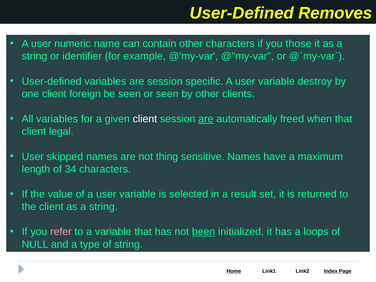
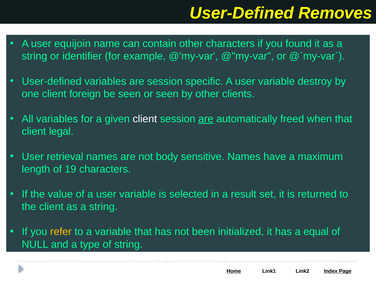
numeric: numeric -> equijoin
those: those -> found
skipped: skipped -> retrieval
thing: thing -> body
34: 34 -> 19
refer colour: pink -> yellow
been underline: present -> none
loops: loops -> equal
